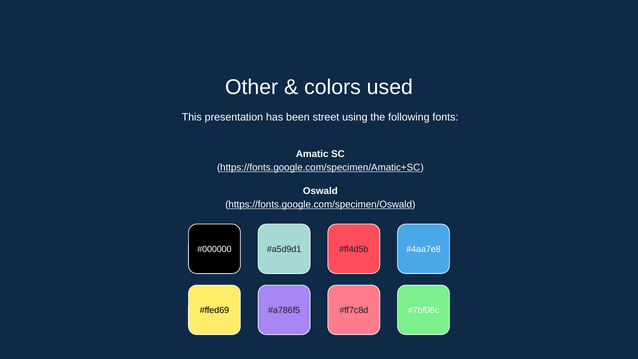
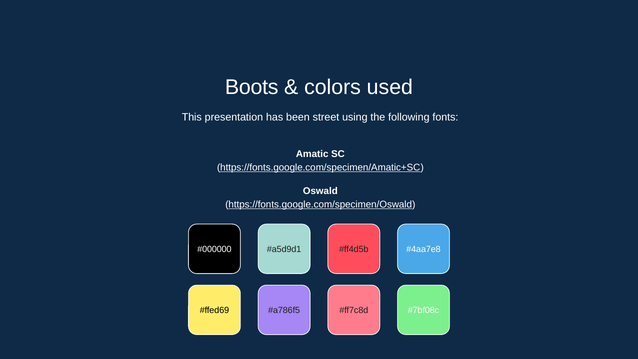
Other: Other -> Boots
